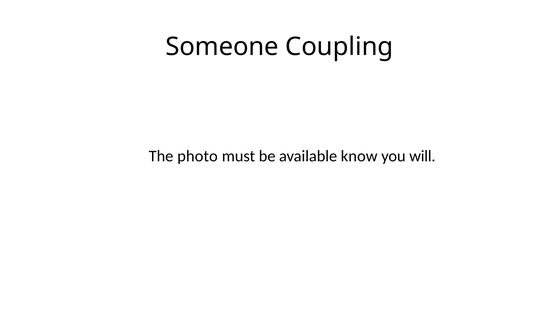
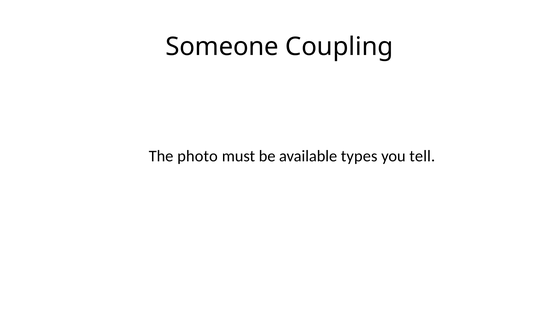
know: know -> types
will: will -> tell
